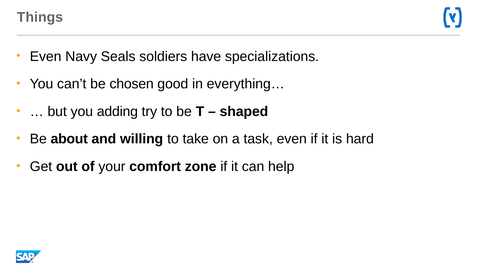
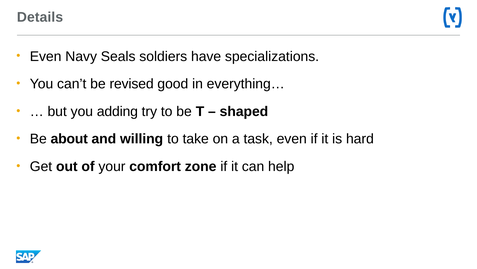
Things: Things -> Details
chosen: chosen -> revised
